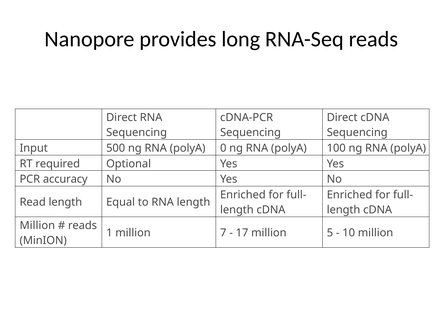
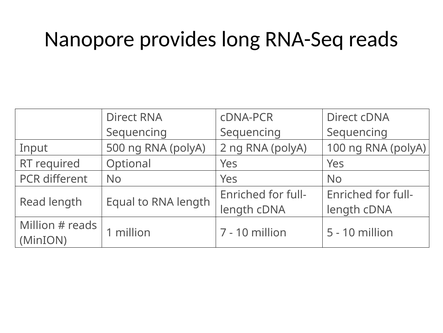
0: 0 -> 2
accuracy: accuracy -> different
17 at (242, 232): 17 -> 10
